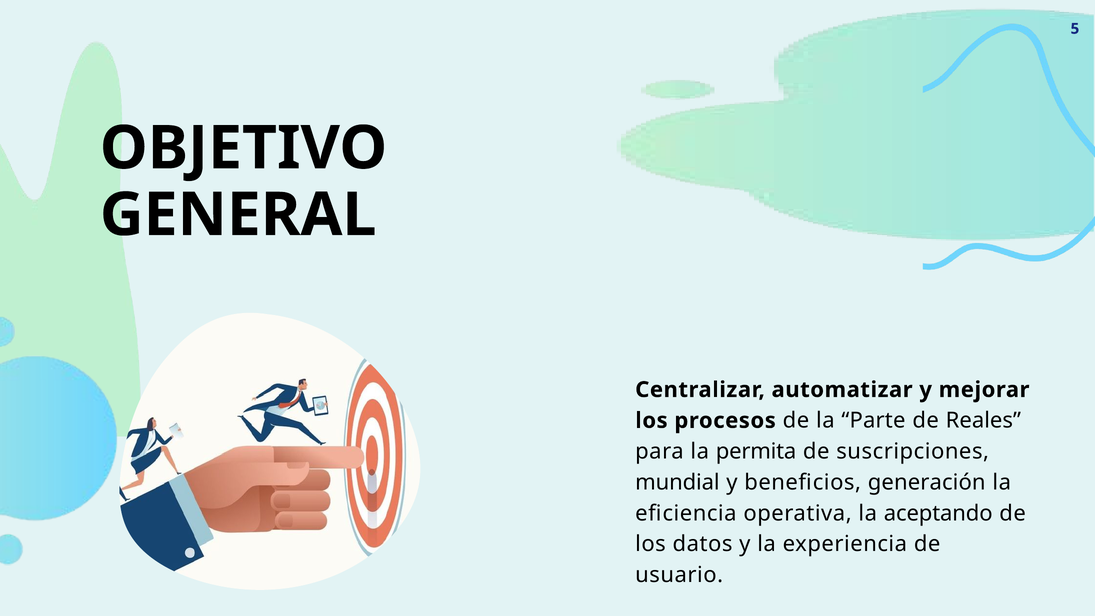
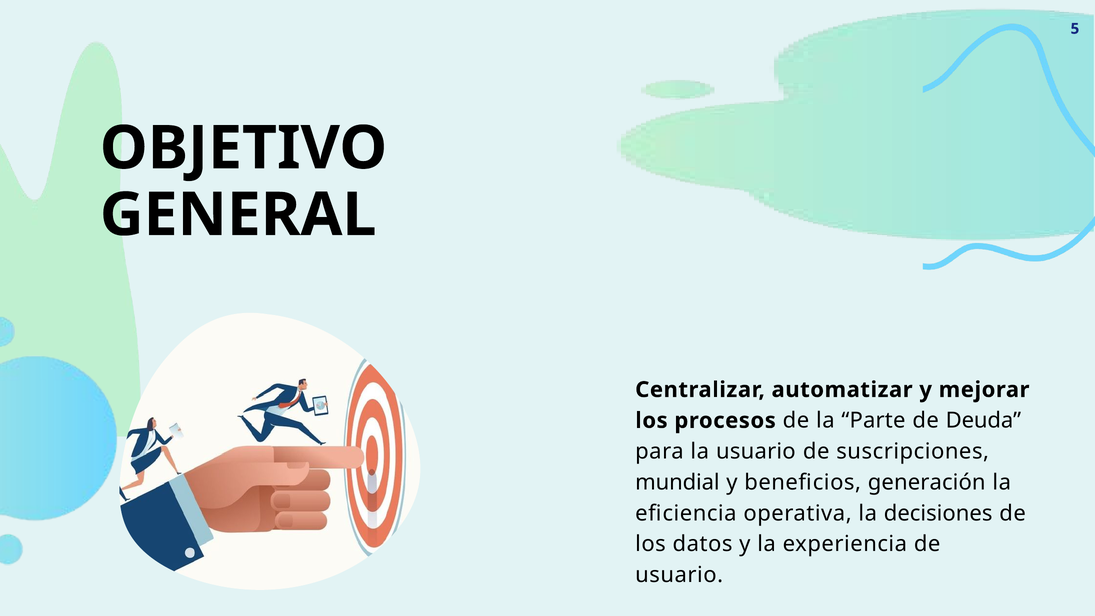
Reales: Reales -> Deuda
la permita: permita -> usuario
aceptando: aceptando -> decisiones
